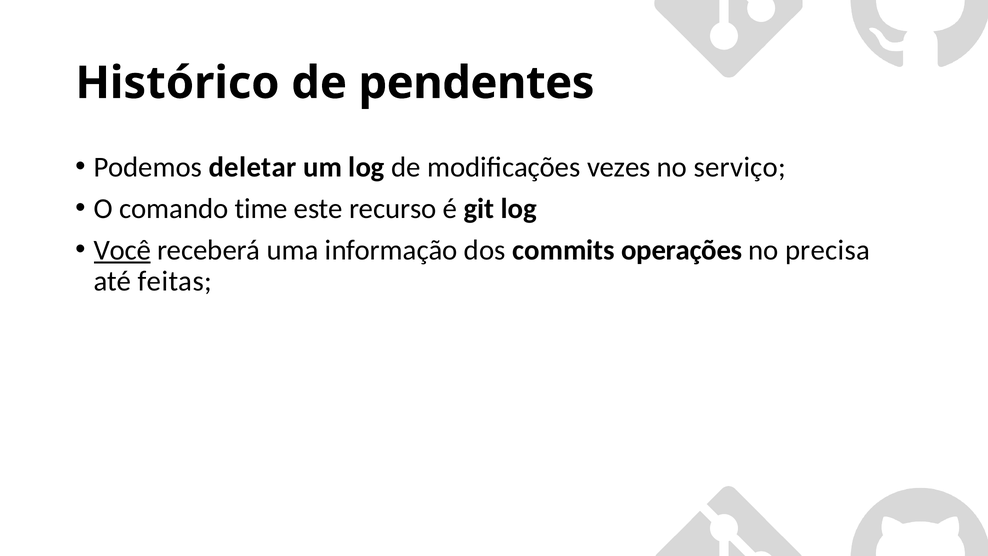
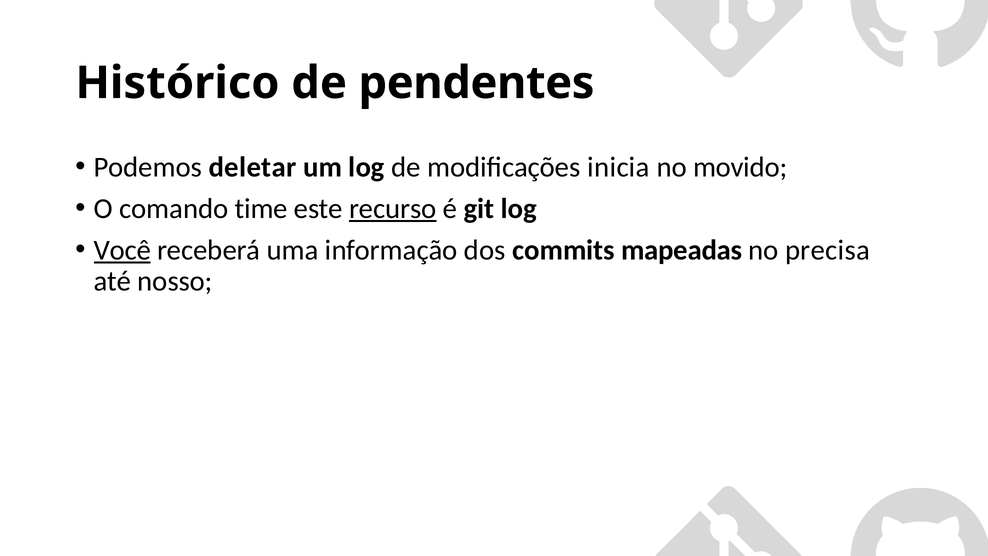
vezes: vezes -> inicia
serviço: serviço -> movido
recurso underline: none -> present
operações: operações -> mapeadas
feitas: feitas -> nosso
